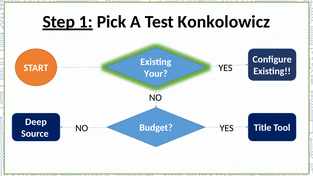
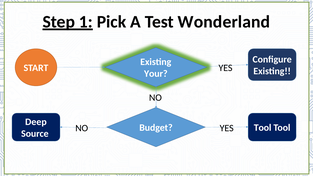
Konkolowicz: Konkolowicz -> Wonderland
Budget Title: Title -> Tool
